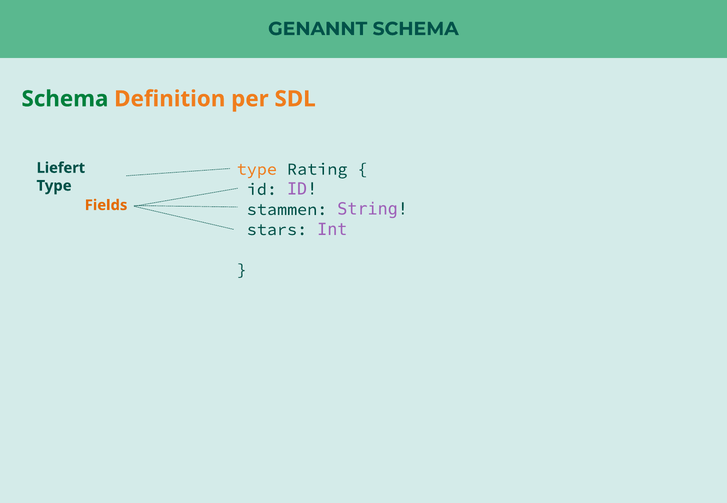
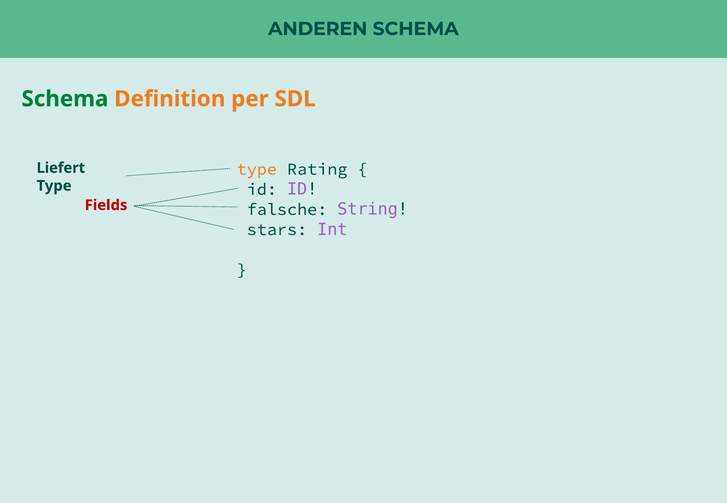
GENANNT: GENANNT -> ANDEREN
Fields colour: orange -> red
stammen: stammen -> falsche
